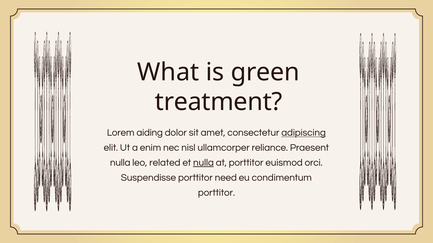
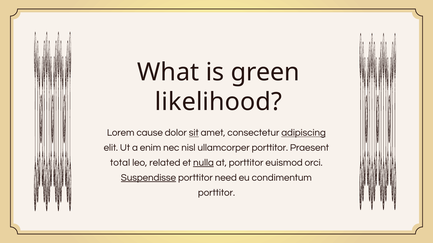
treatment: treatment -> likelihood
aiding: aiding -> cause
sit underline: none -> present
ullamcorper reliance: reliance -> porttitor
nulla at (120, 163): nulla -> total
Suspendisse underline: none -> present
